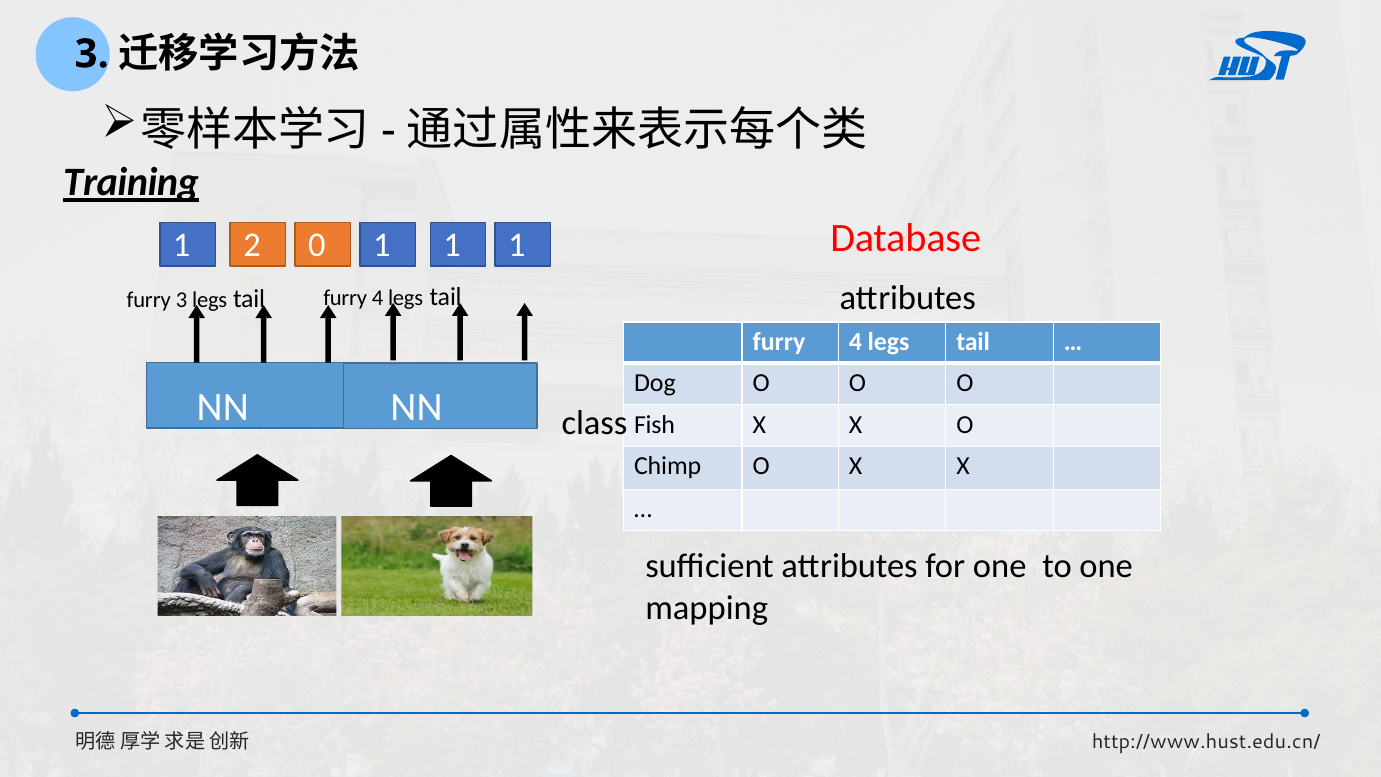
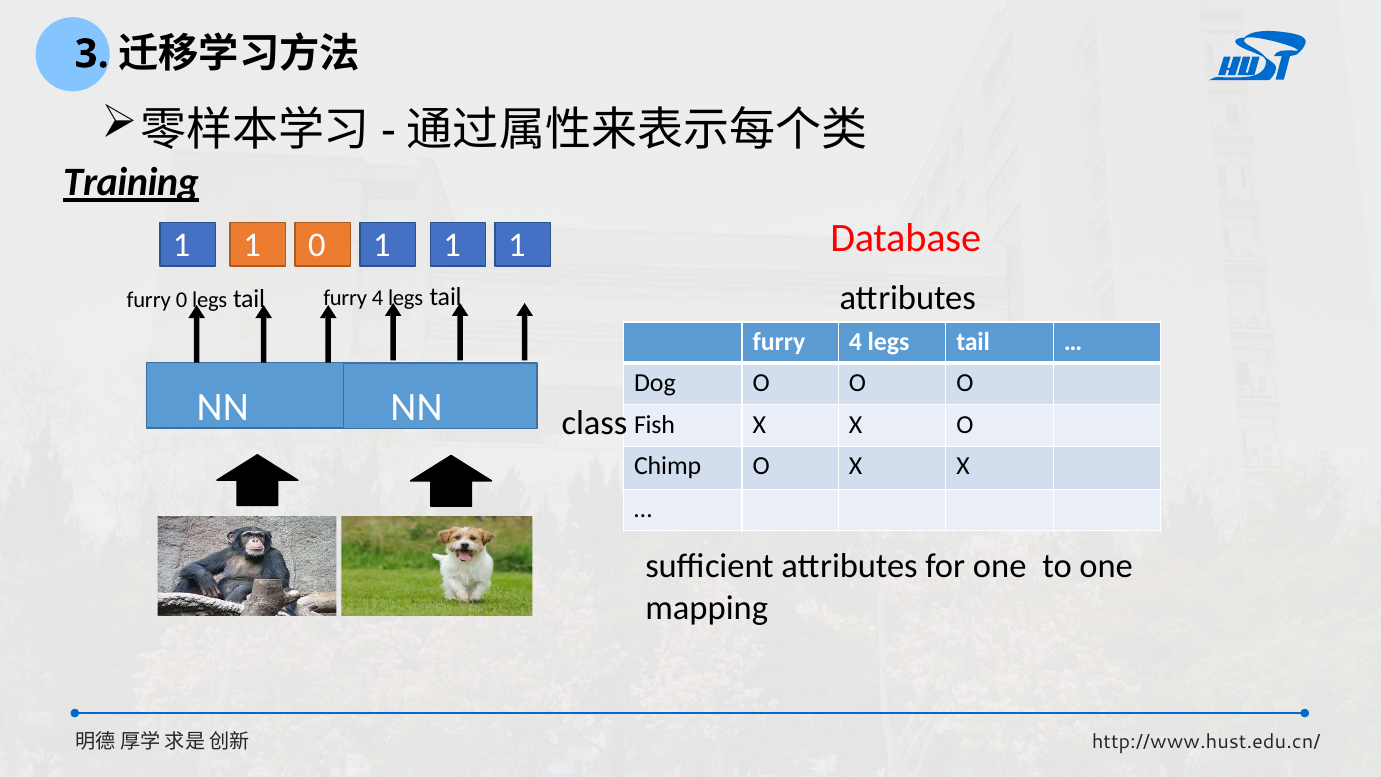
2 at (252, 245): 2 -> 1
furry 3: 3 -> 0
